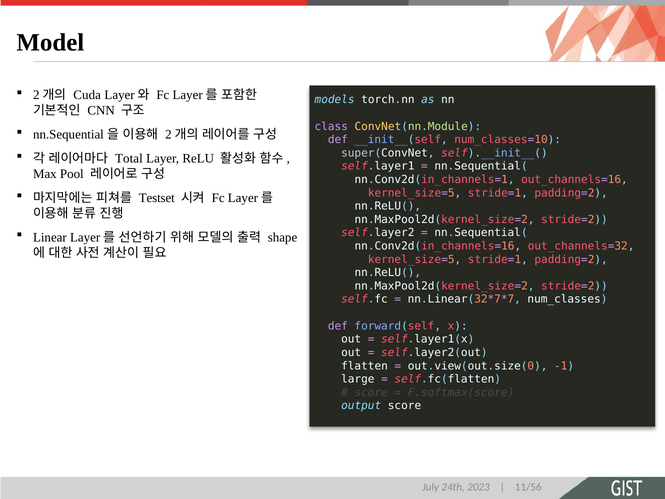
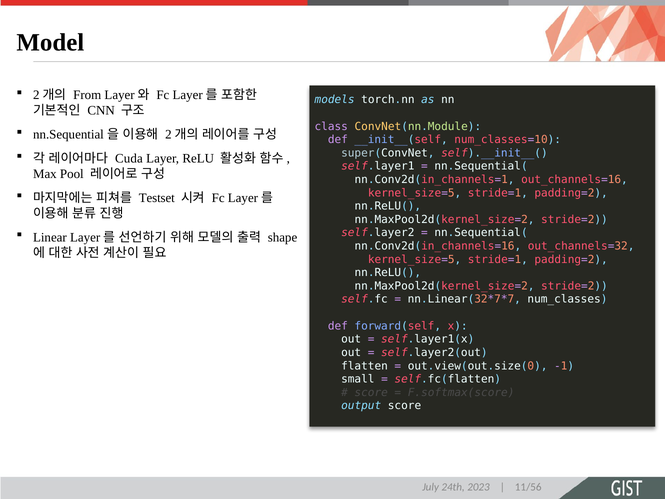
Cuda: Cuda -> From
Total: Total -> Cuda
large: large -> small
